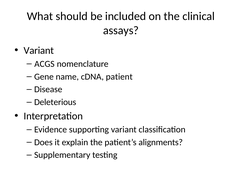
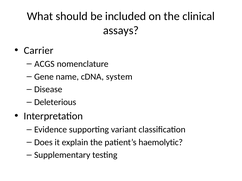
Variant at (39, 51): Variant -> Carrier
patient: patient -> system
alignments: alignments -> haemolytic
